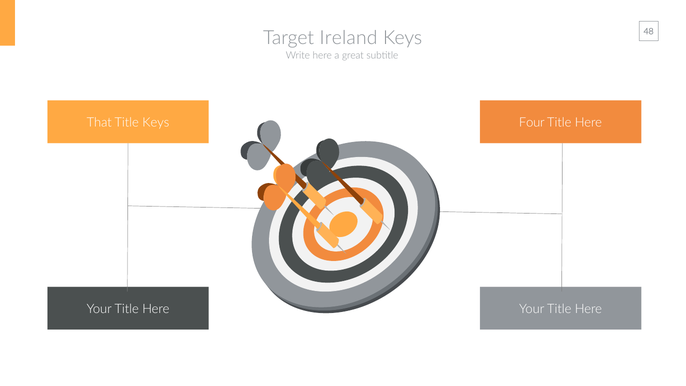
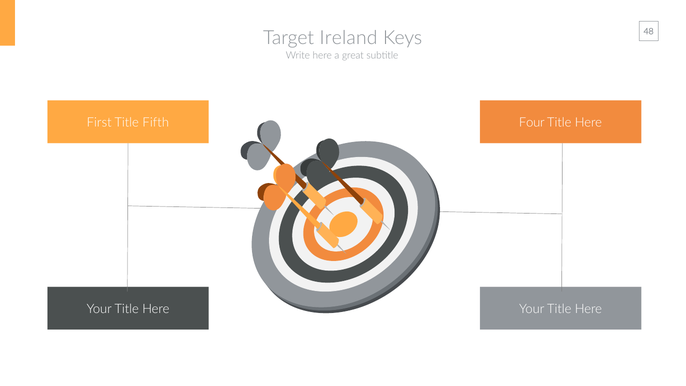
That: That -> First
Title Keys: Keys -> Fifth
